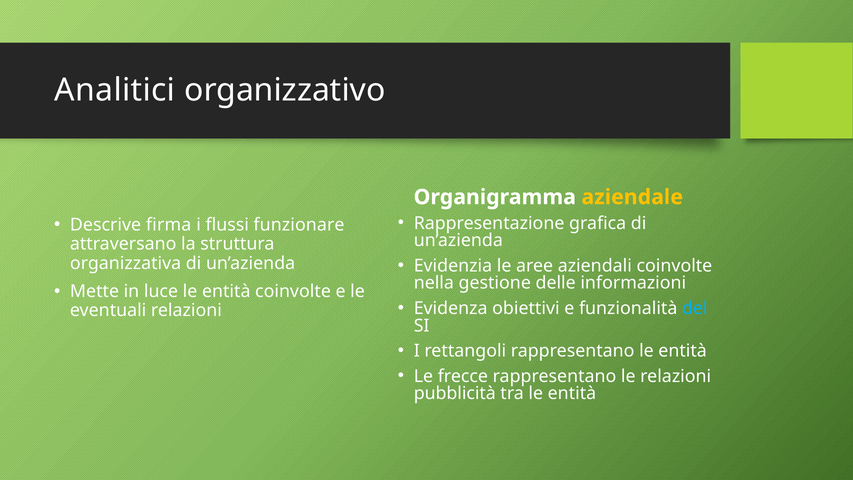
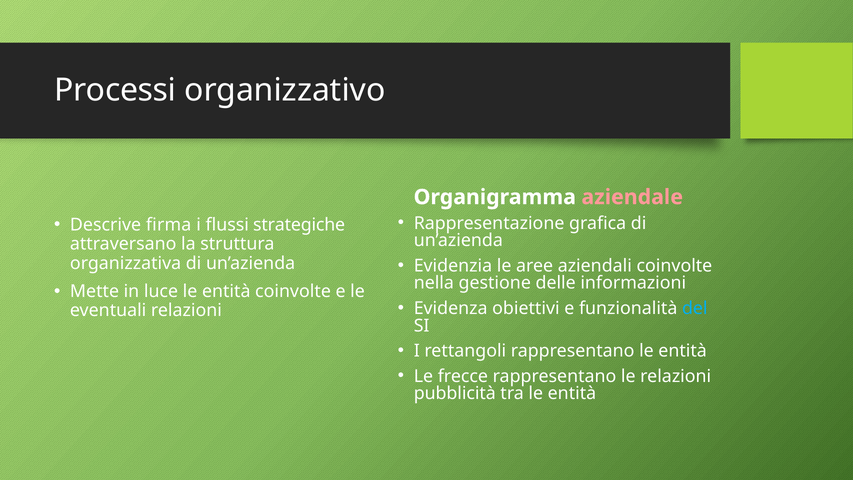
Analitici: Analitici -> Processi
aziendale colour: yellow -> pink
funzionare: funzionare -> strategiche
